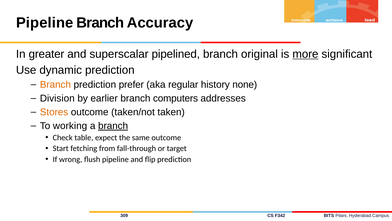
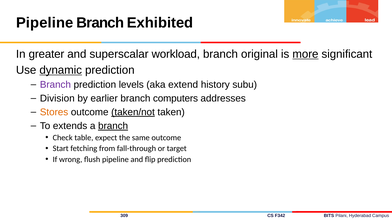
Accuracy: Accuracy -> Exhibited
pipelined: pipelined -> workload
dynamic underline: none -> present
Branch at (55, 84) colour: orange -> purple
prefer: prefer -> levels
regular: regular -> extend
none: none -> subu
taken/not underline: none -> present
working: working -> extends
